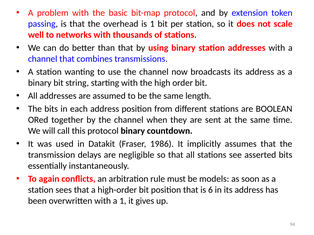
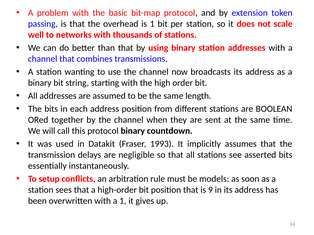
1986: 1986 -> 1993
again: again -> setup
6: 6 -> 9
